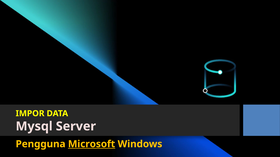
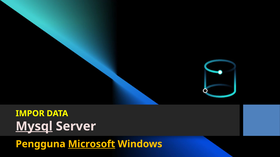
Mysql underline: none -> present
